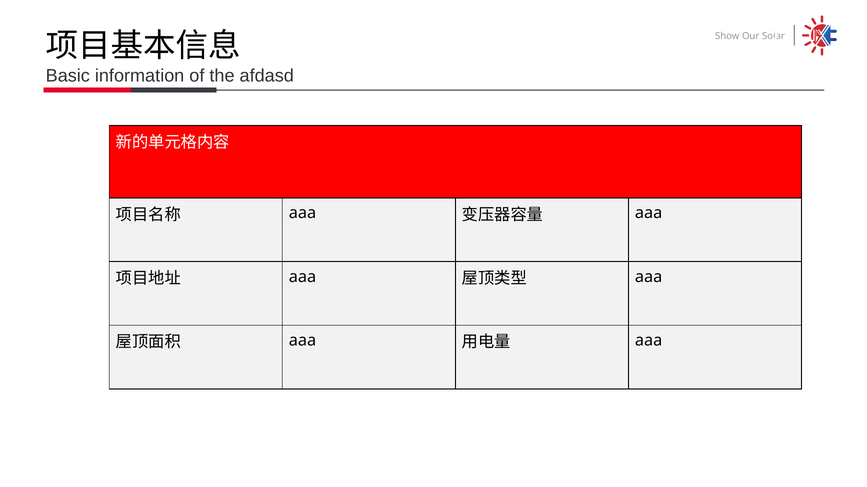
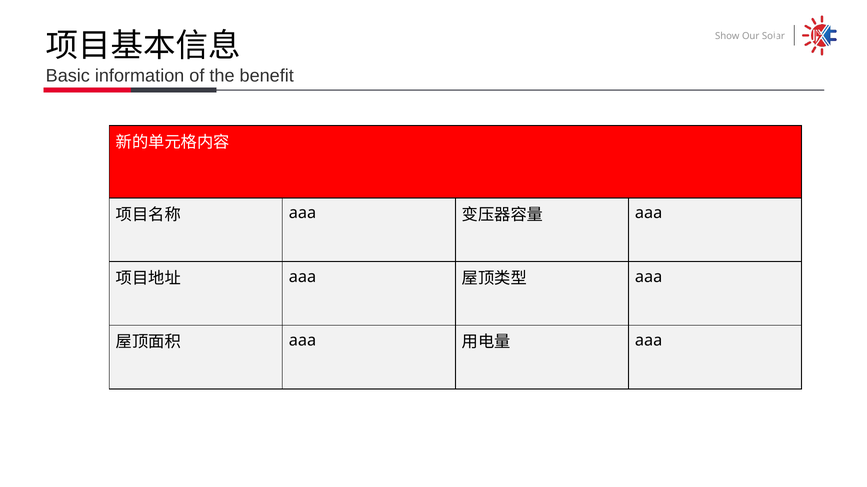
afdasd: afdasd -> benefit
